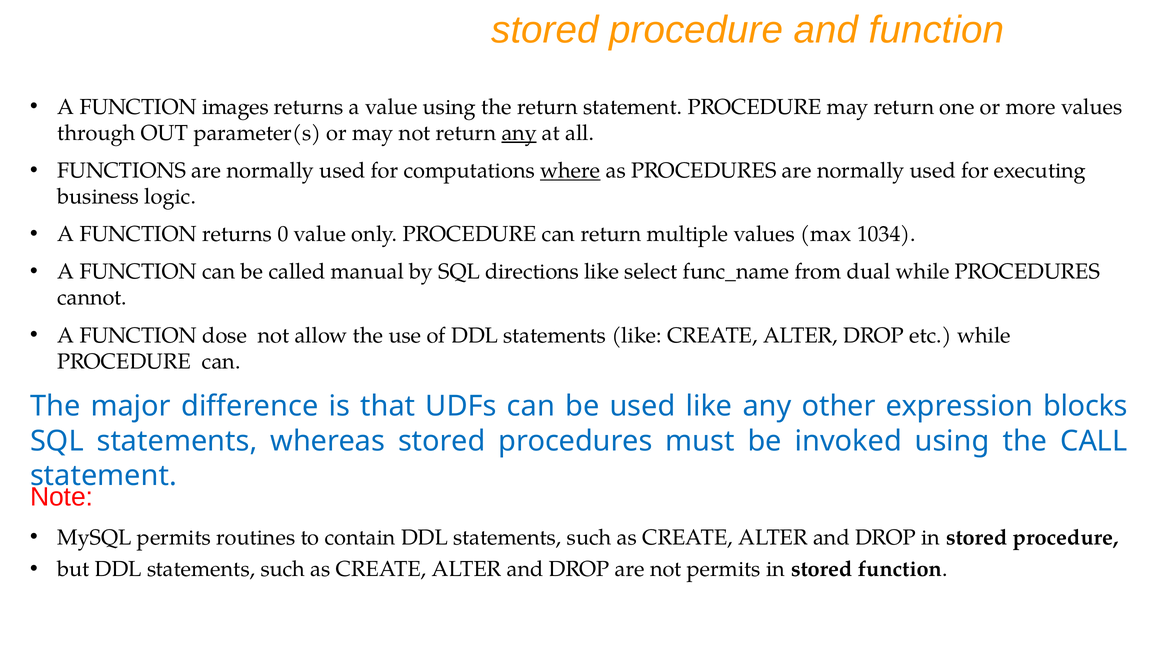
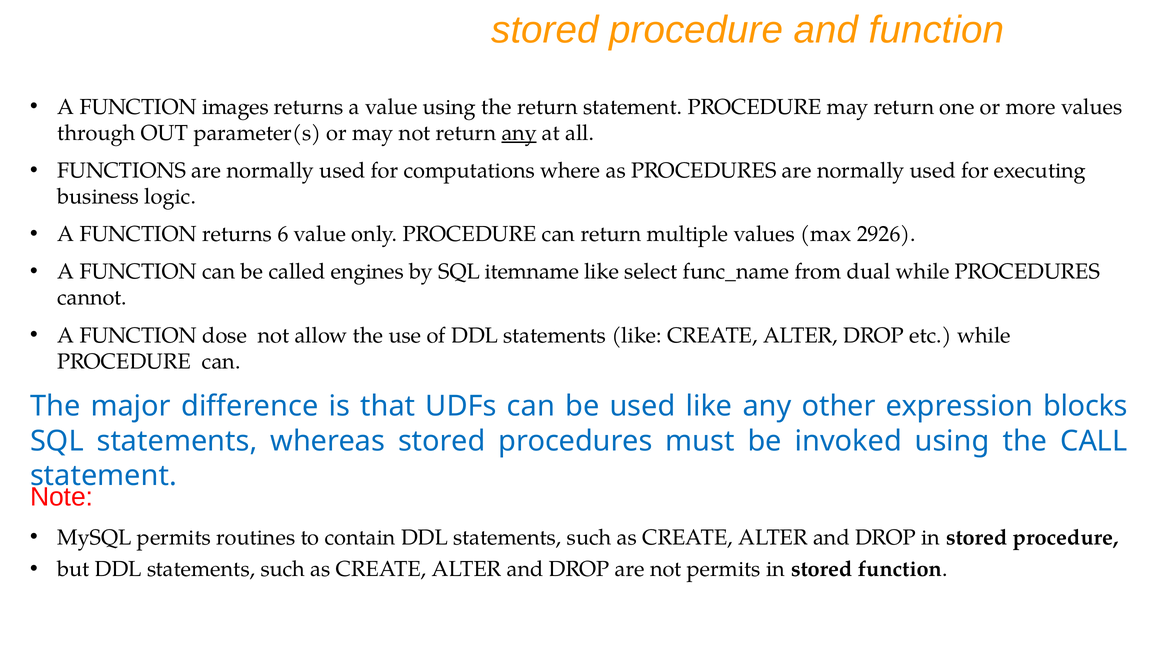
where underline: present -> none
0: 0 -> 6
1034: 1034 -> 2926
manual: manual -> engines
directions: directions -> itemname
